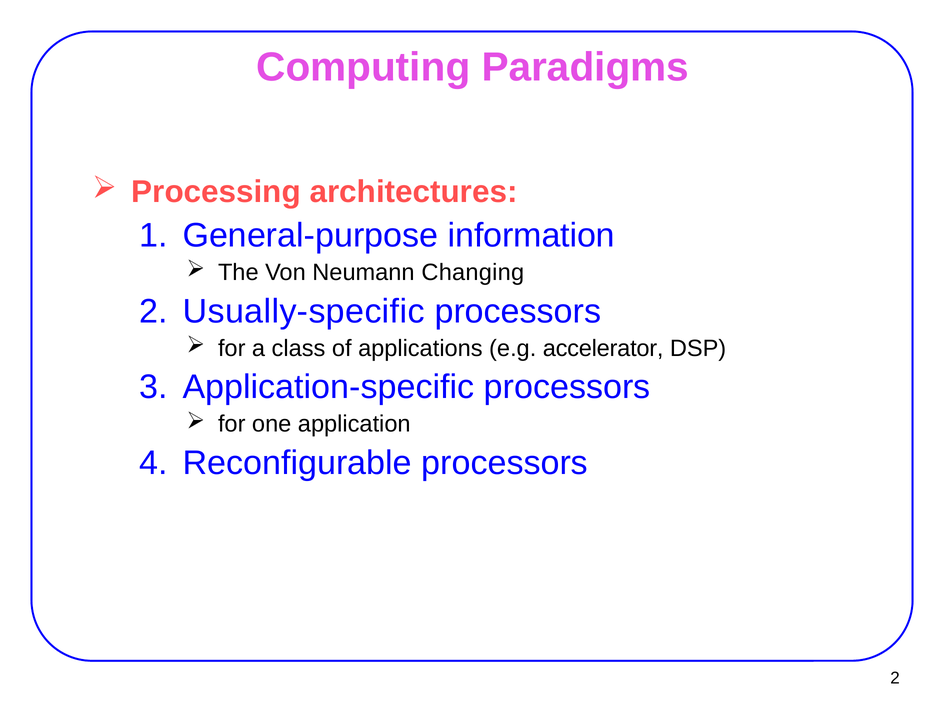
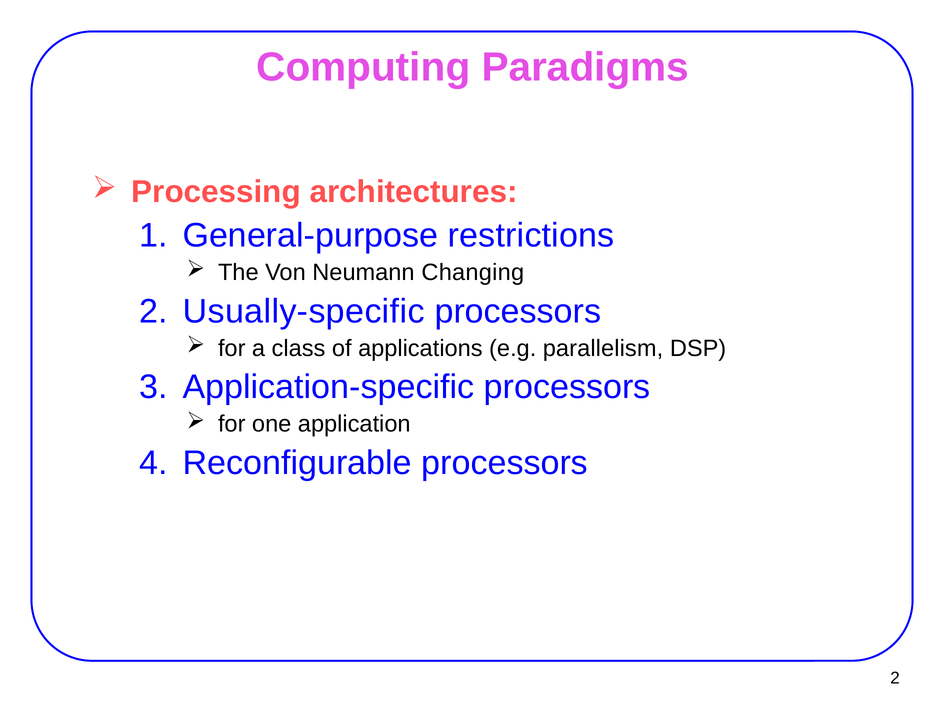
information: information -> restrictions
accelerator: accelerator -> parallelism
